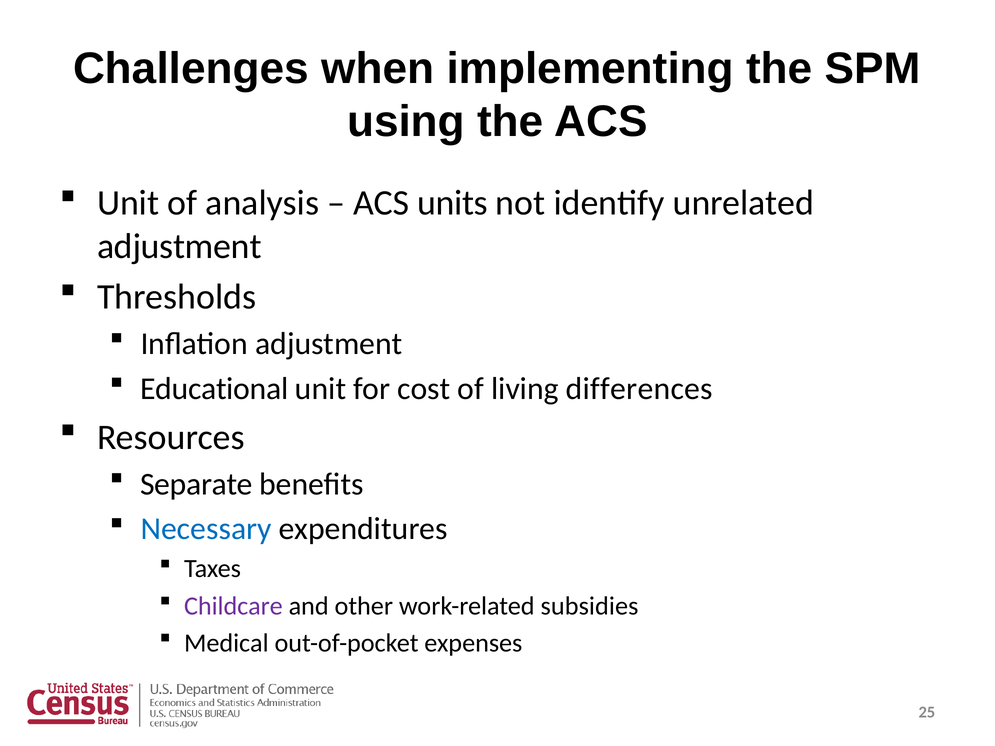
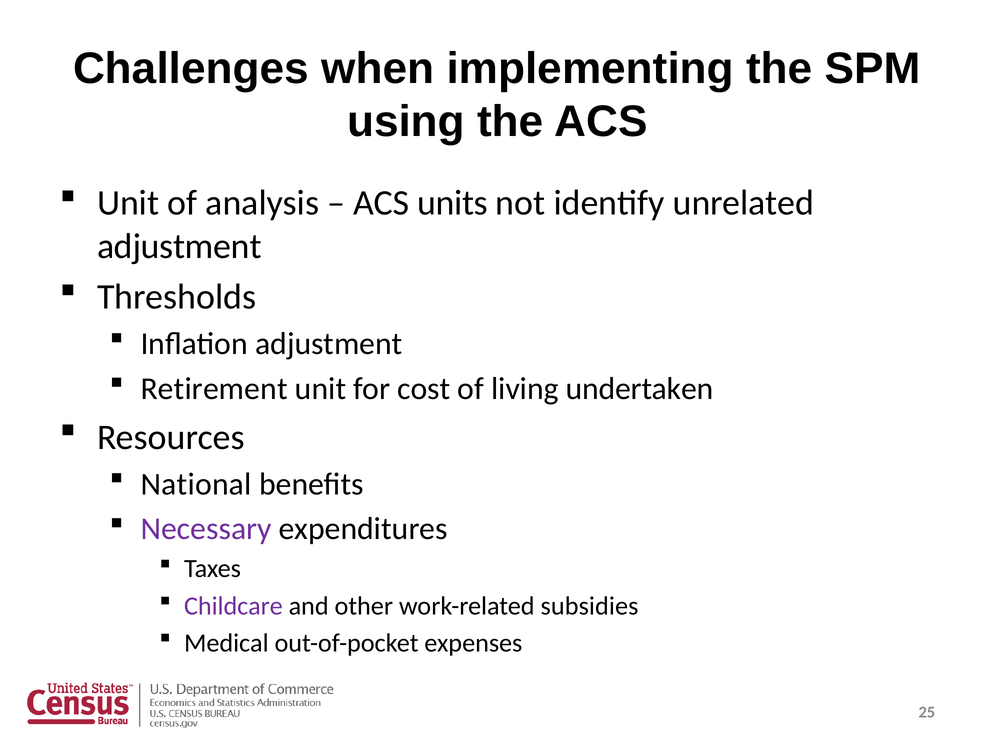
Educational: Educational -> Retirement
differences: differences -> undertaken
Separate: Separate -> National
Necessary colour: blue -> purple
